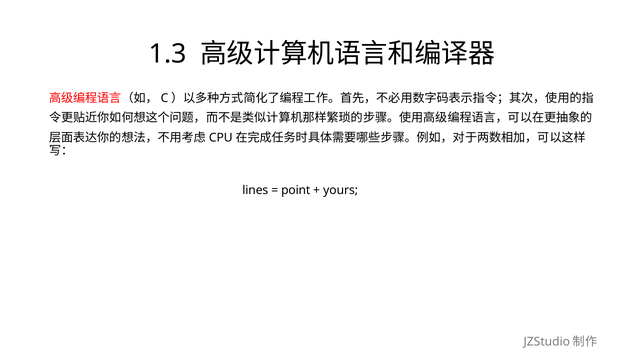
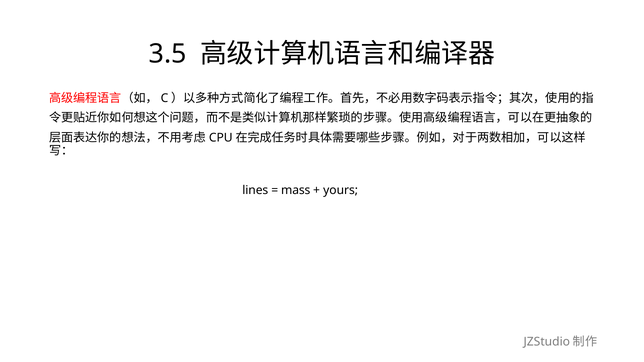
1.3: 1.3 -> 3.5
point: point -> mass
